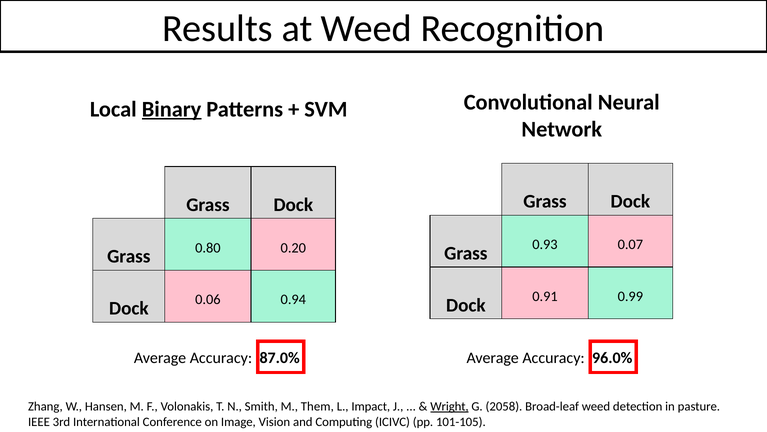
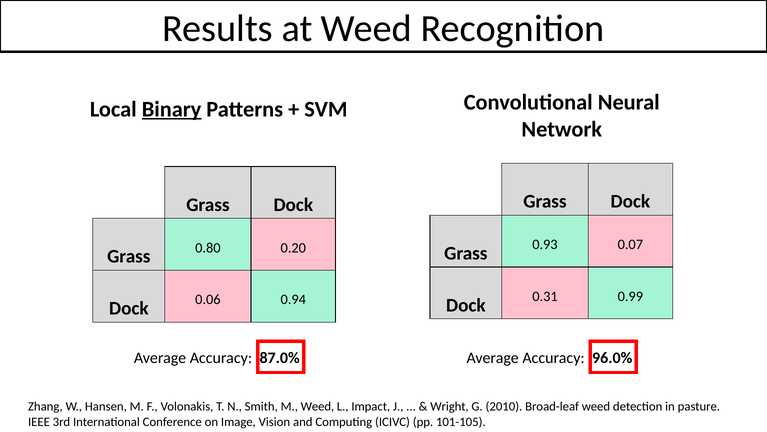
0.91: 0.91 -> 0.31
M Them: Them -> Weed
Wright underline: present -> none
2058: 2058 -> 2010
